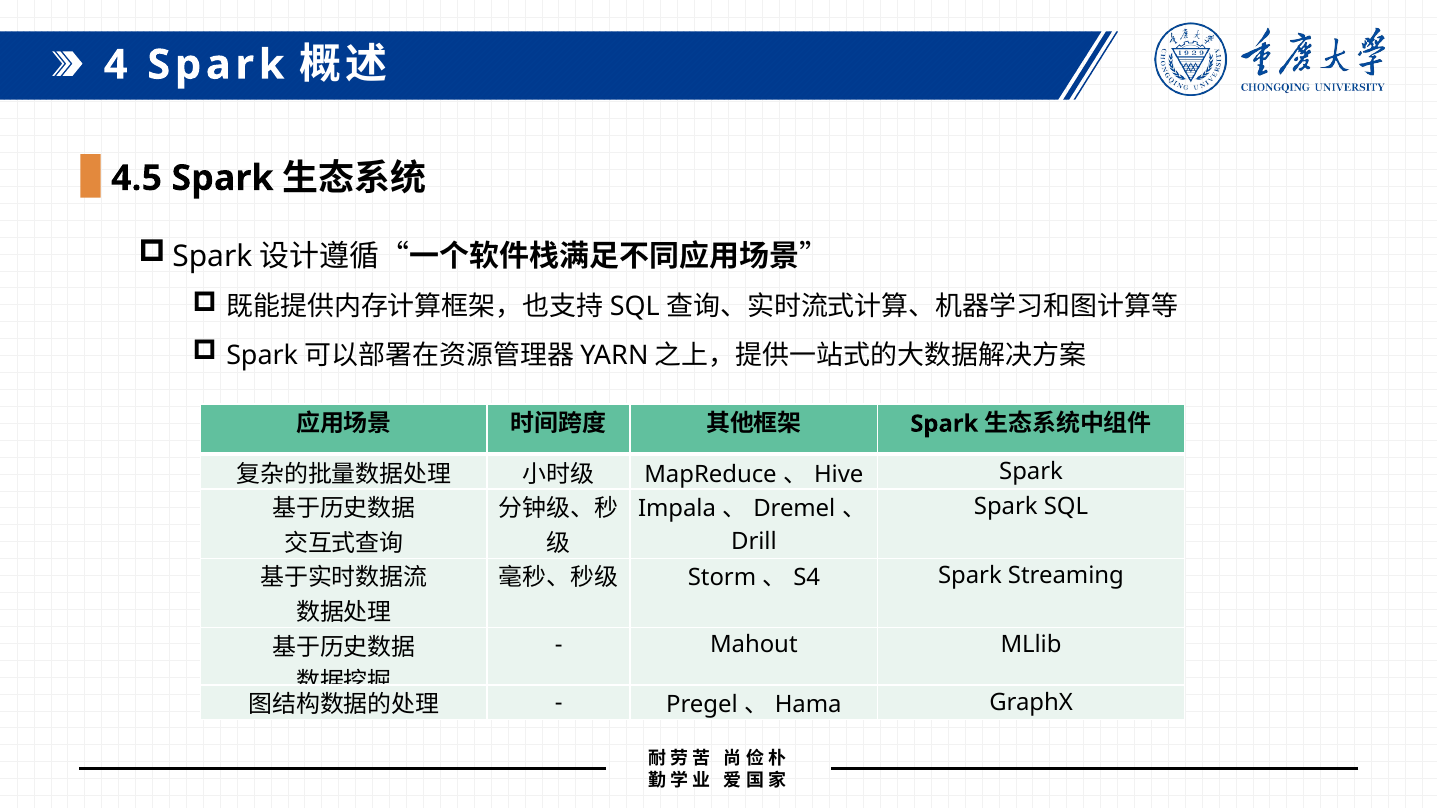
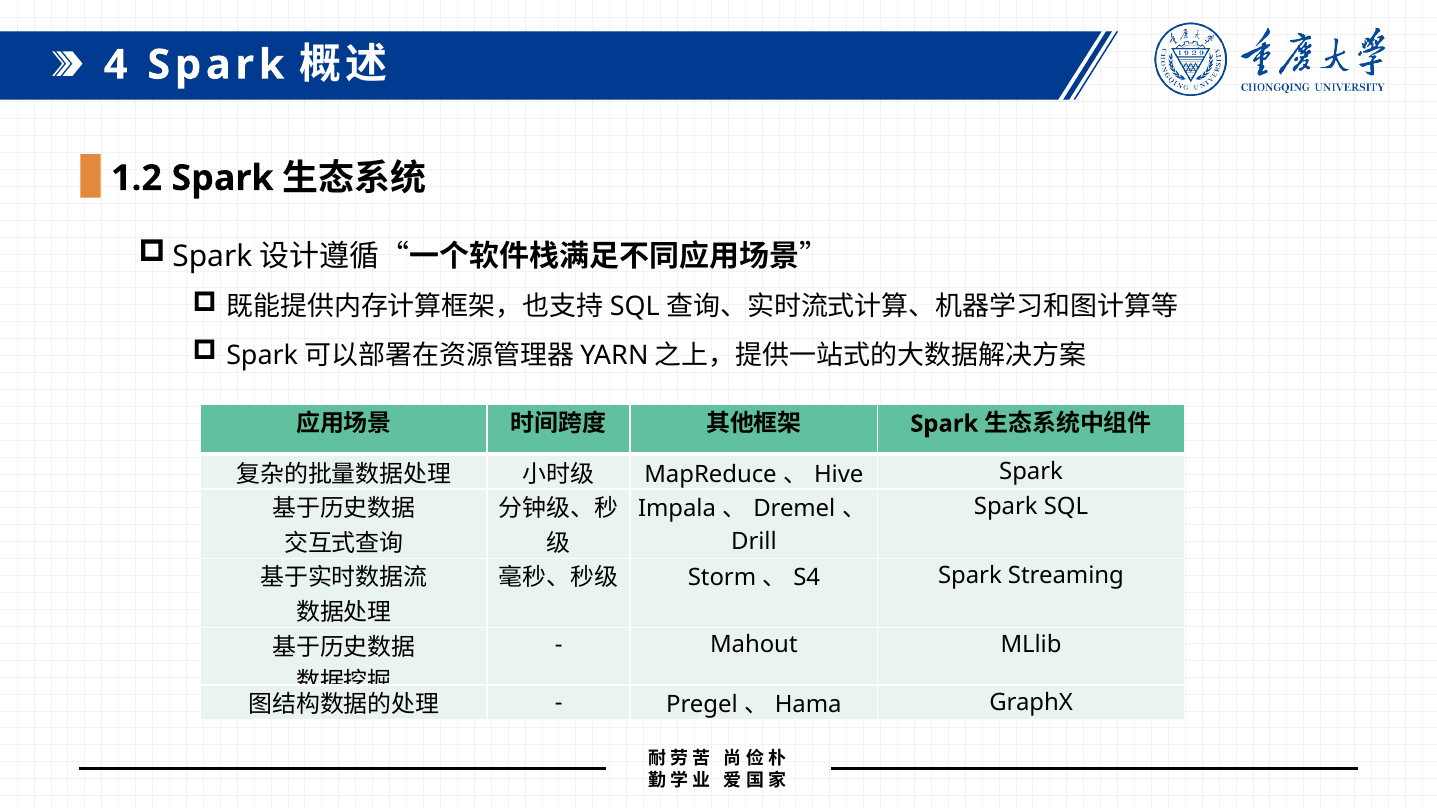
4.5: 4.5 -> 1.2
